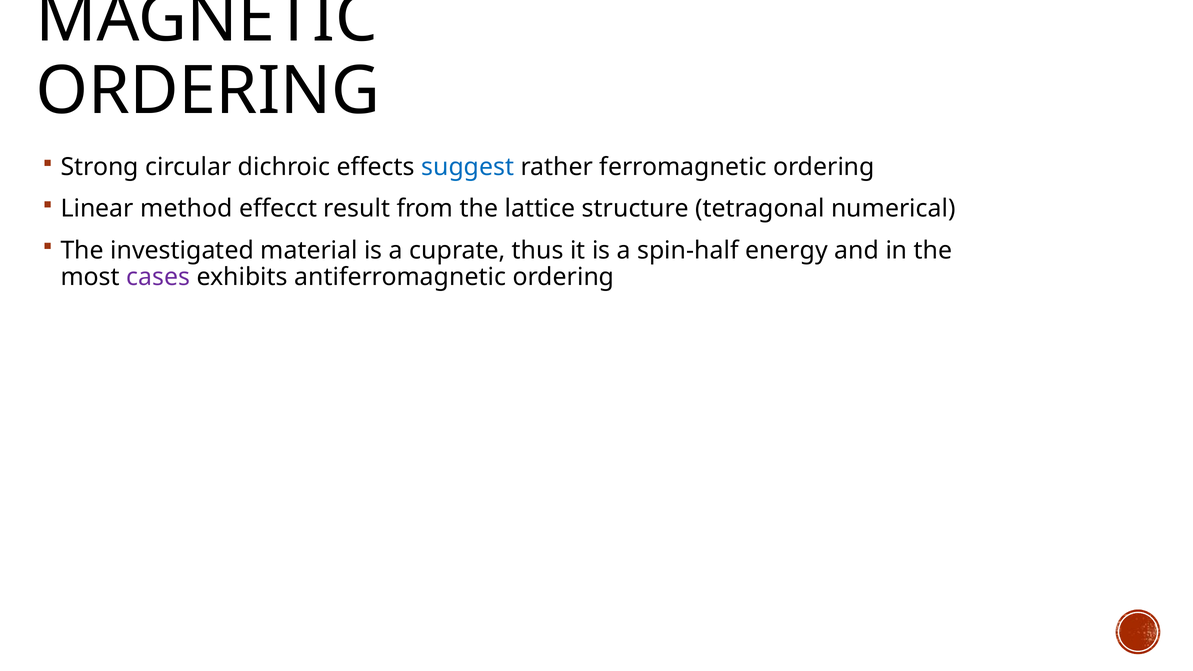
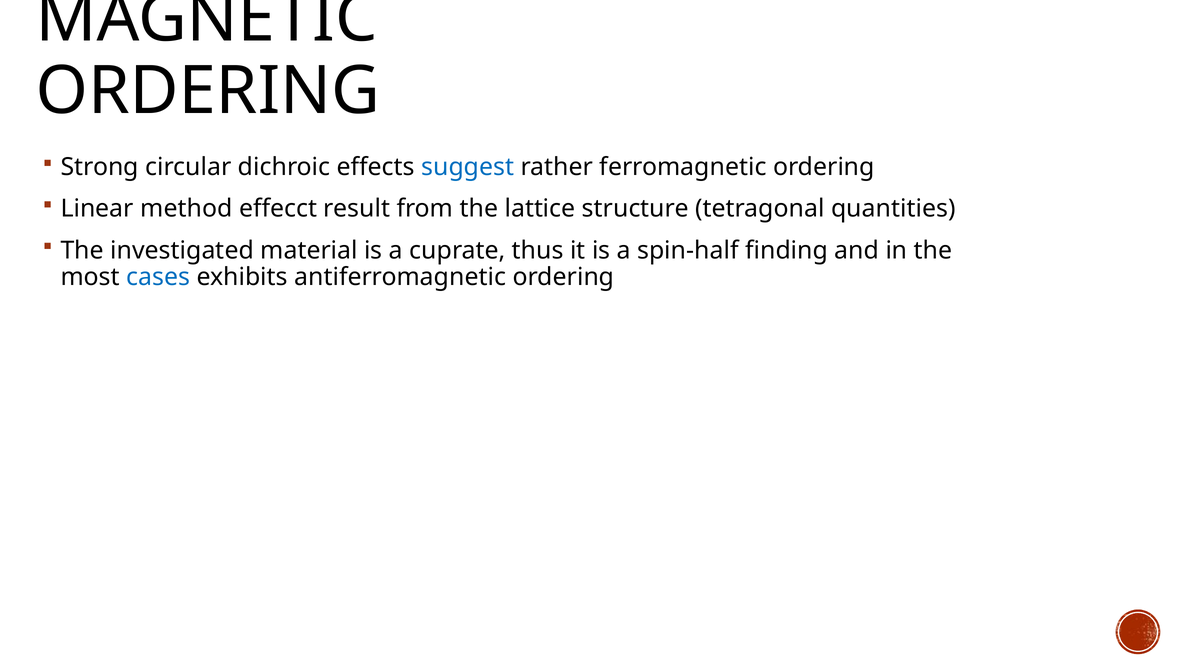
numerical: numerical -> quantities
energy: energy -> finding
cases colour: purple -> blue
